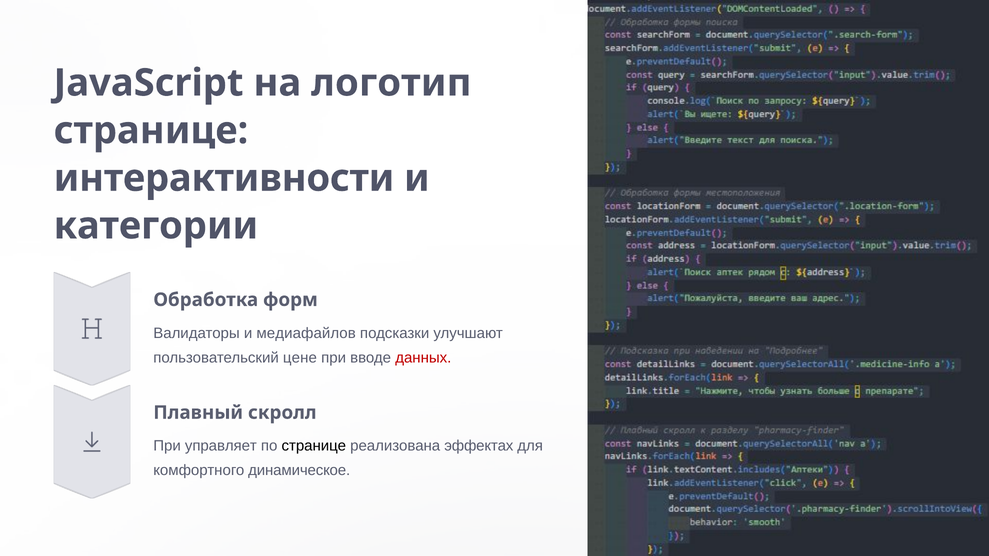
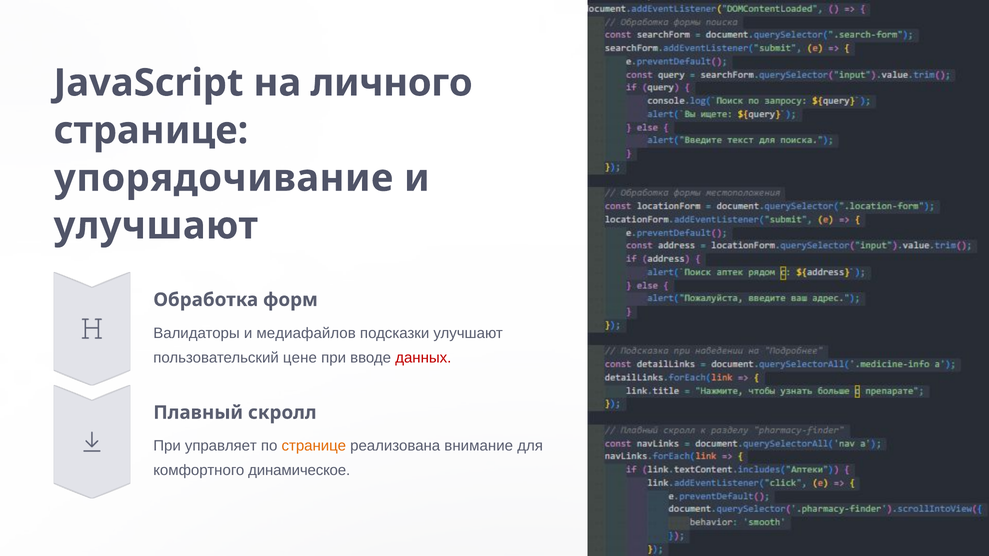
логотип: логотип -> личного
интерактивности: интерактивности -> упорядочивание
категории at (156, 226): категории -> улучшают
странице at (314, 446) colour: black -> orange
эффектах: эффектах -> внимание
